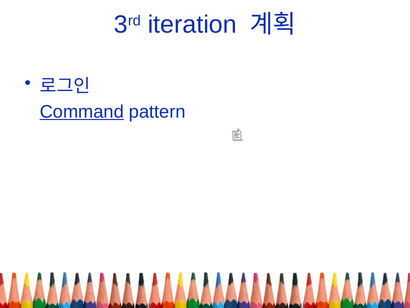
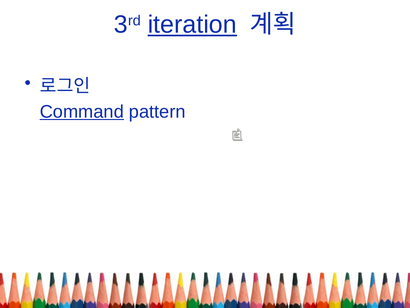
iteration underline: none -> present
